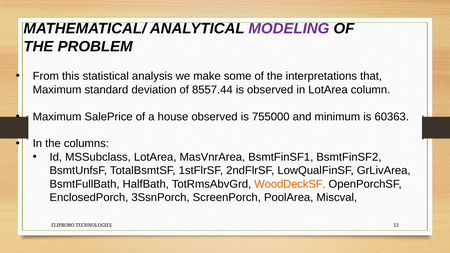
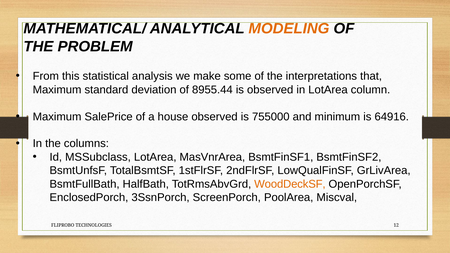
MODELING colour: purple -> orange
8557.44: 8557.44 -> 8955.44
60363: 60363 -> 64916
